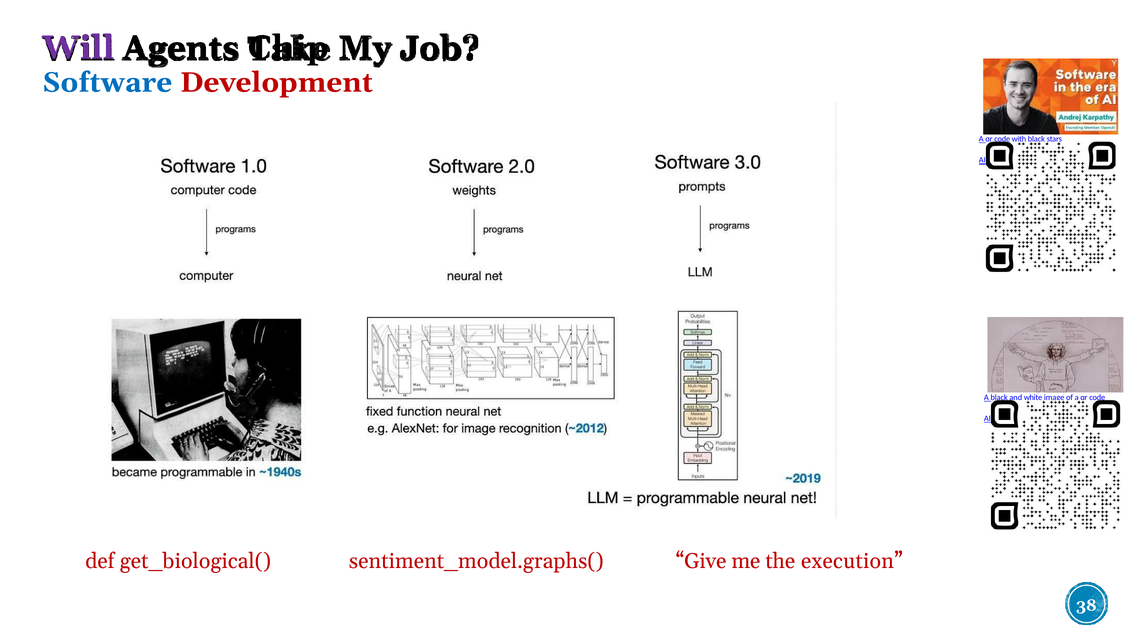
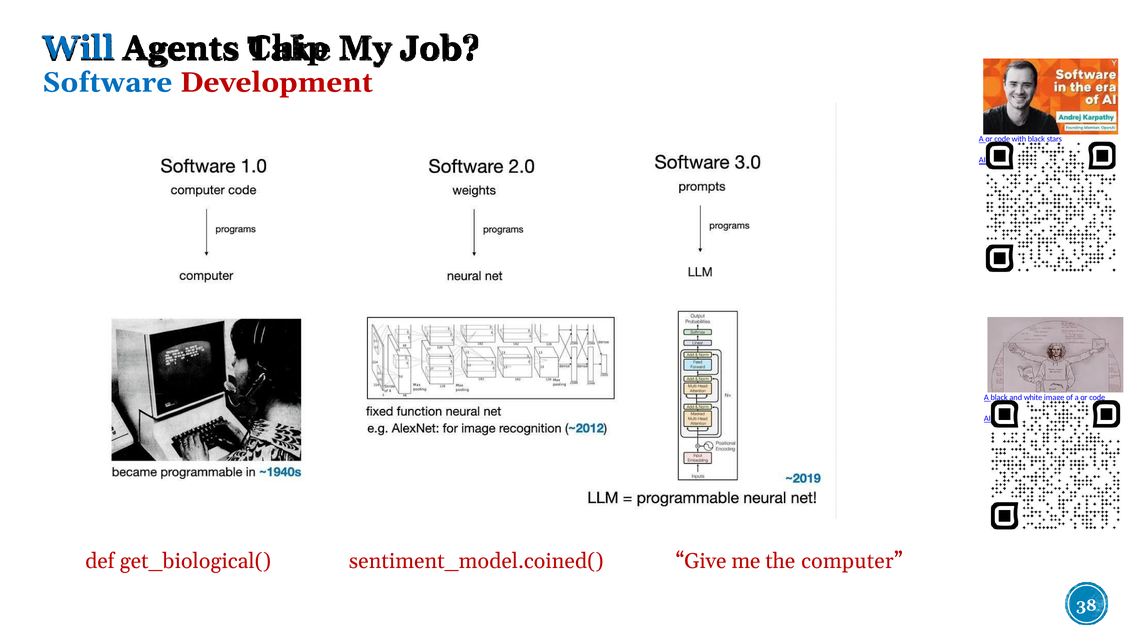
Will colour: purple -> blue
sentiment_model.graphs(: sentiment_model.graphs( -> sentiment_model.coined(
execution: execution -> computer
